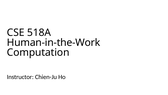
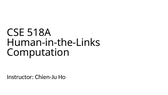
Human-in-the-Work: Human-in-the-Work -> Human-in-the-Links
